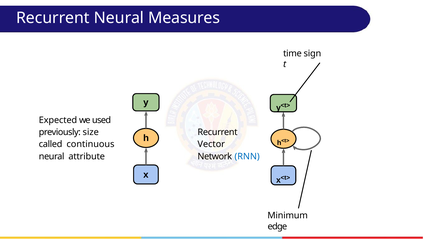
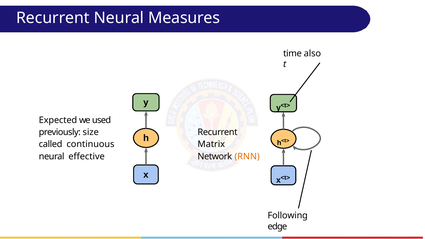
sign: sign -> also
Vector: Vector -> Matrix
attribute: attribute -> effective
RNN colour: blue -> orange
Minimum: Minimum -> Following
